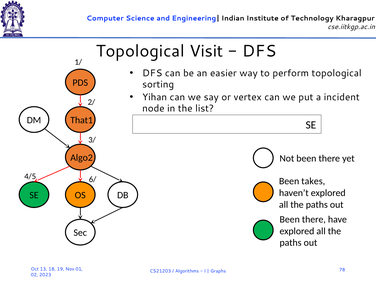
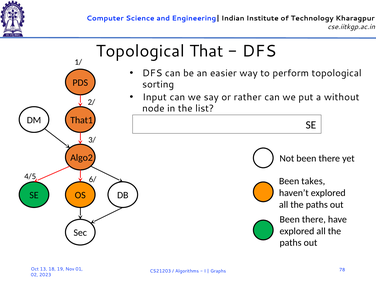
Visit: Visit -> That
Yihan: Yihan -> Input
vertex: vertex -> rather
incident: incident -> without
